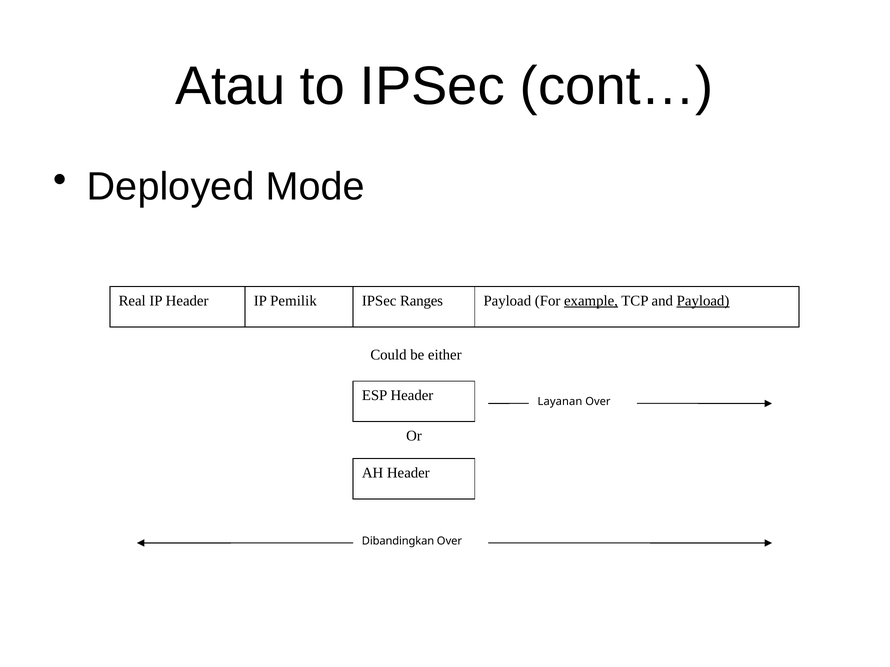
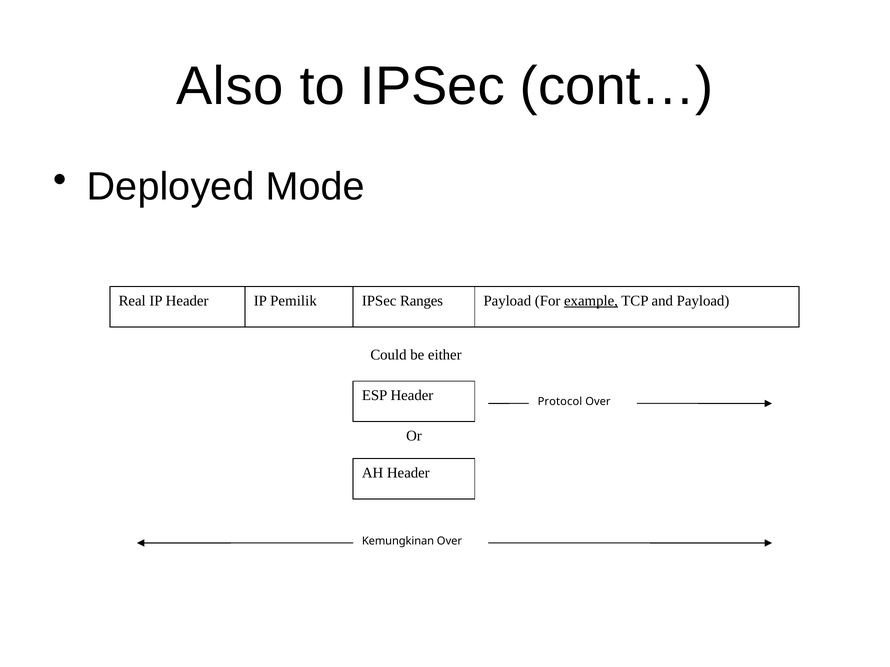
Atau: Atau -> Also
Payload at (703, 301) underline: present -> none
Layanan: Layanan -> Protocol
Dibandingkan: Dibandingkan -> Kemungkinan
